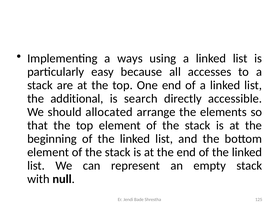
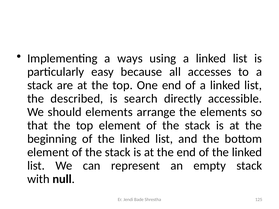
additional: additional -> described
should allocated: allocated -> elements
